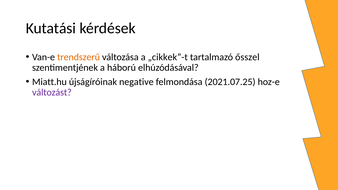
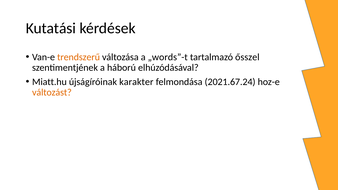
„cikkek”-t: „cikkek”-t -> „words”-t
negative: negative -> karakter
2021.07.25: 2021.07.25 -> 2021.67.24
változást colour: purple -> orange
